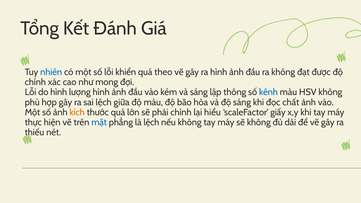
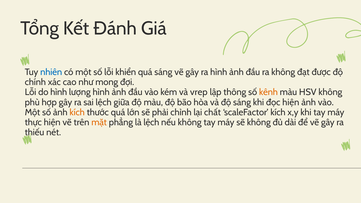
quá theo: theo -> sáng
và sáng: sáng -> vrep
kênh colour: blue -> orange
đọc chất: chất -> hiện
hiểu: hiểu -> chất
scaleFactor giấy: giấy -> kích
mặt colour: blue -> orange
